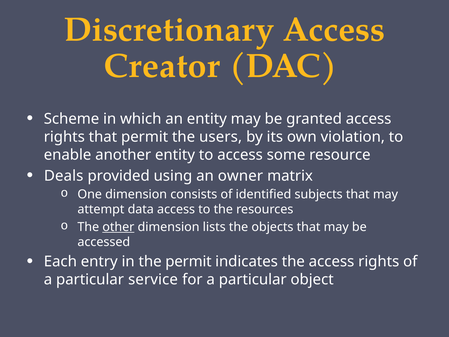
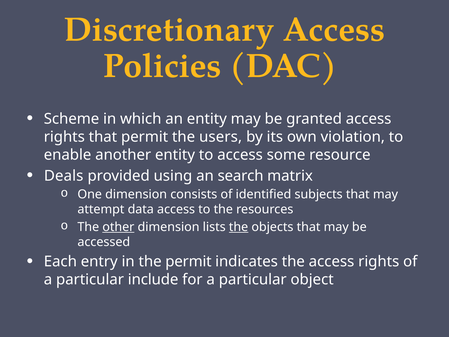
Creator: Creator -> Policies
owner: owner -> search
the at (239, 227) underline: none -> present
service: service -> include
